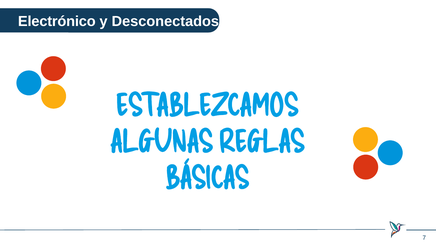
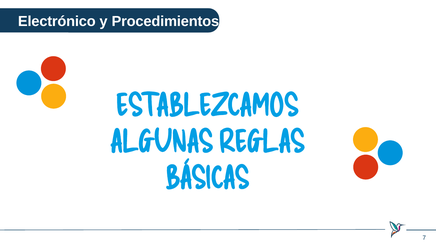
Desconectados: Desconectados -> Procedimientos
